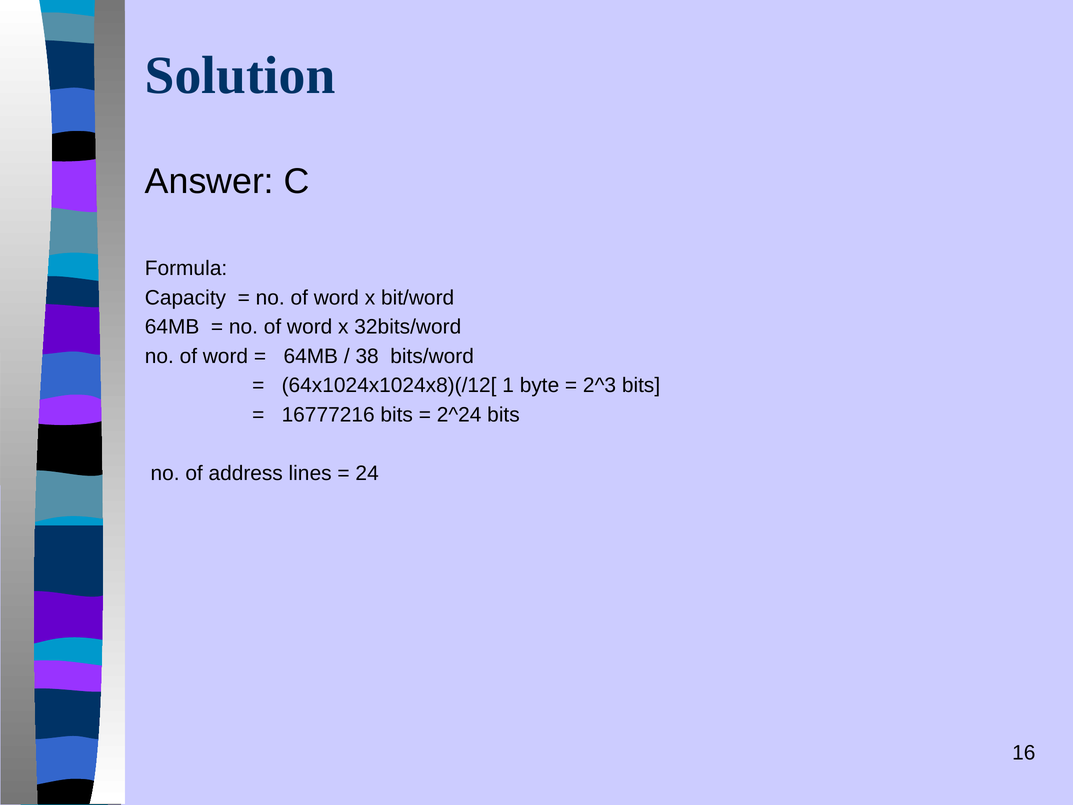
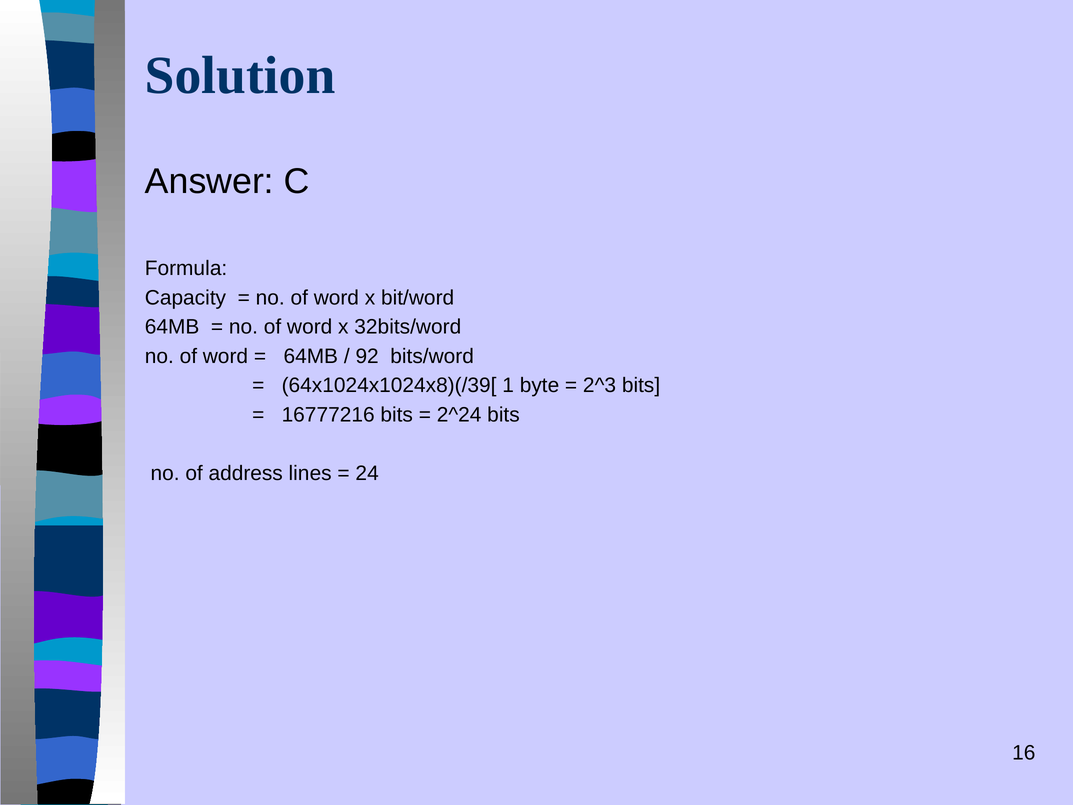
38: 38 -> 92
64x1024x1024x8)(/12[: 64x1024x1024x8)(/12[ -> 64x1024x1024x8)(/39[
